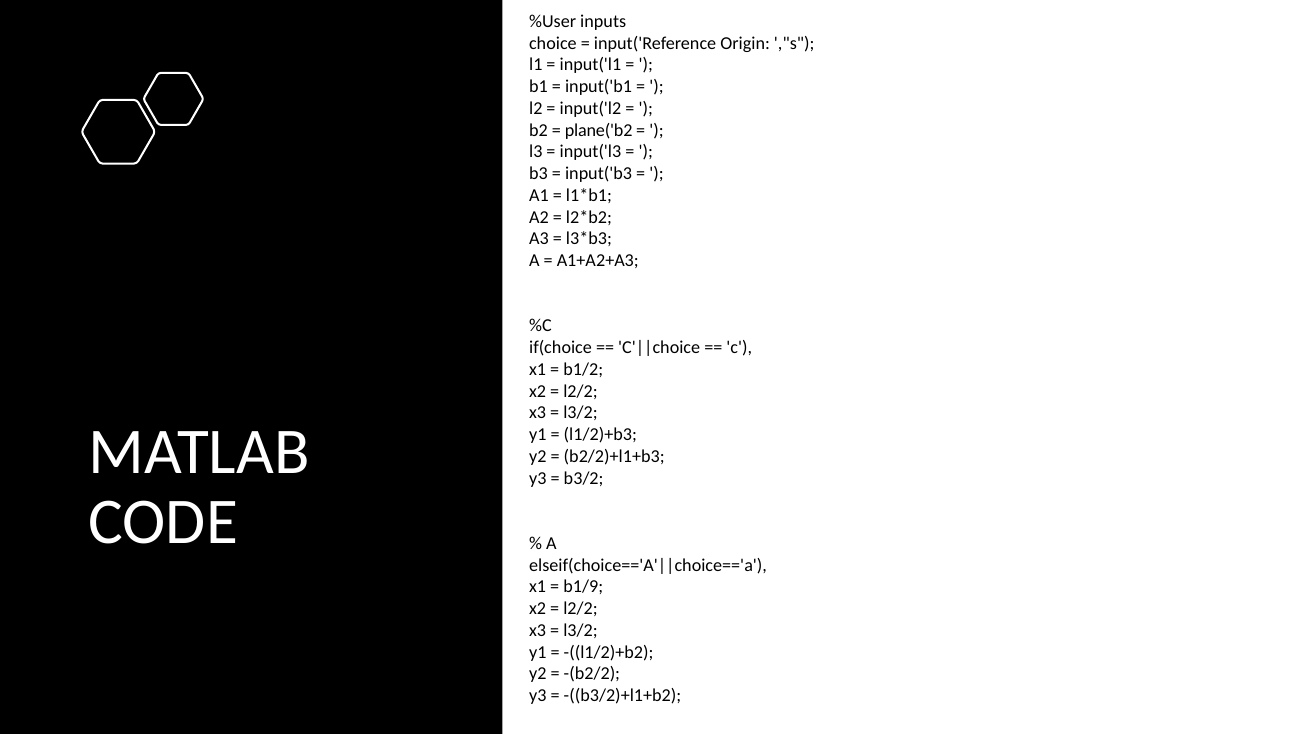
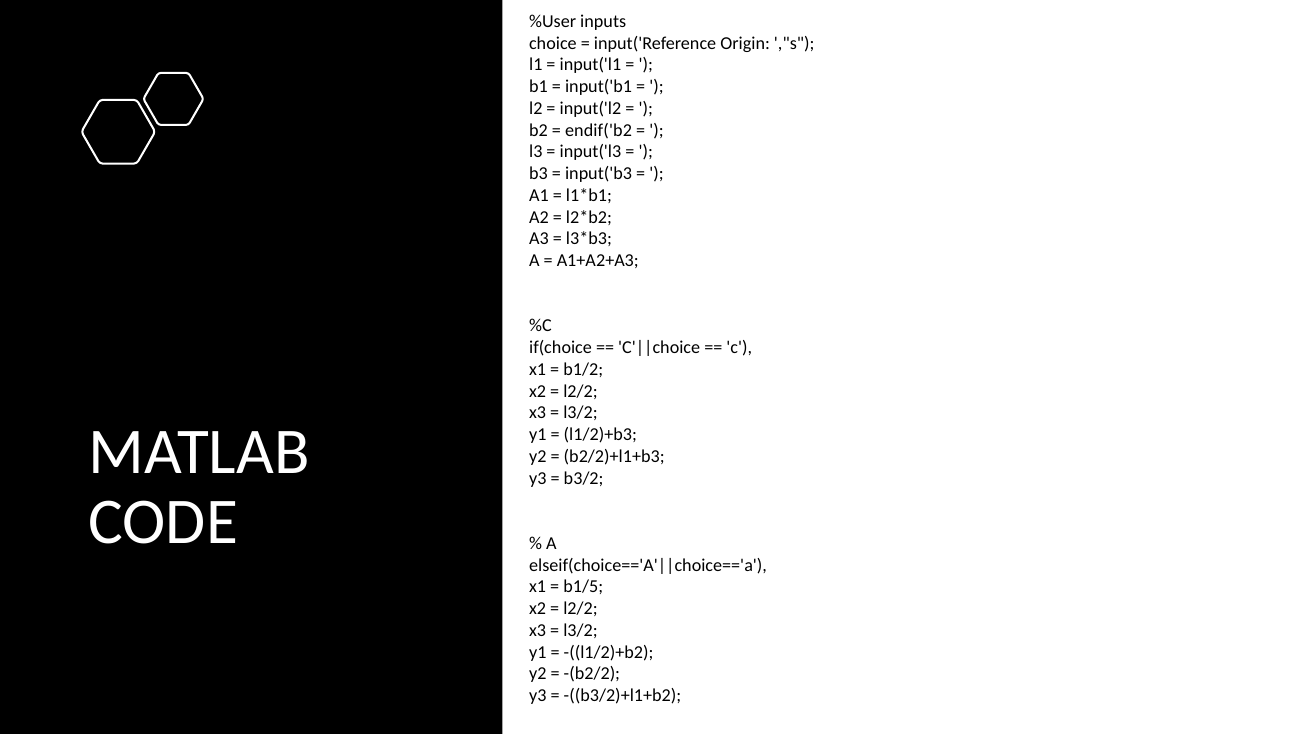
plane('b2: plane('b2 -> endif('b2
b1/9: b1/9 -> b1/5
